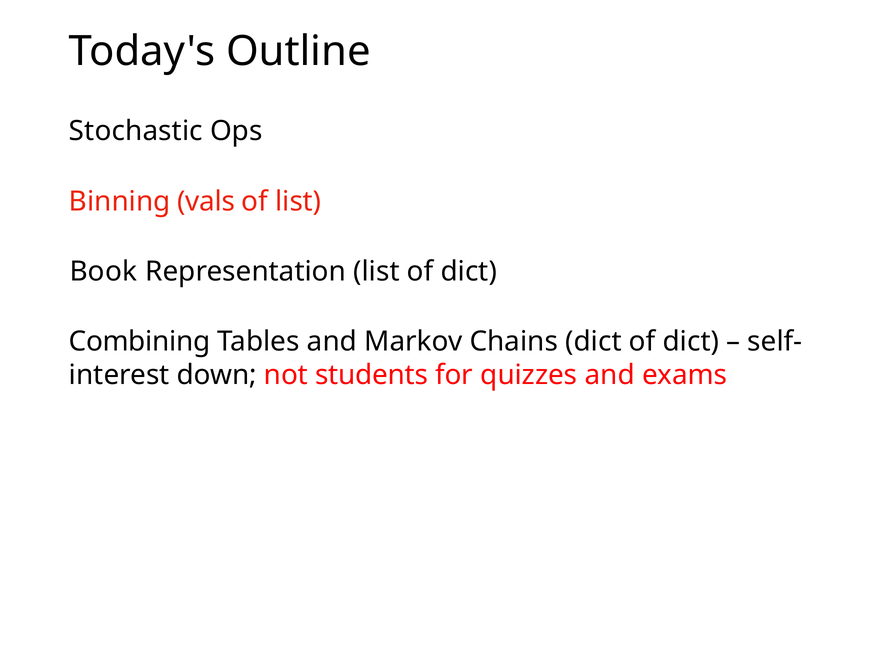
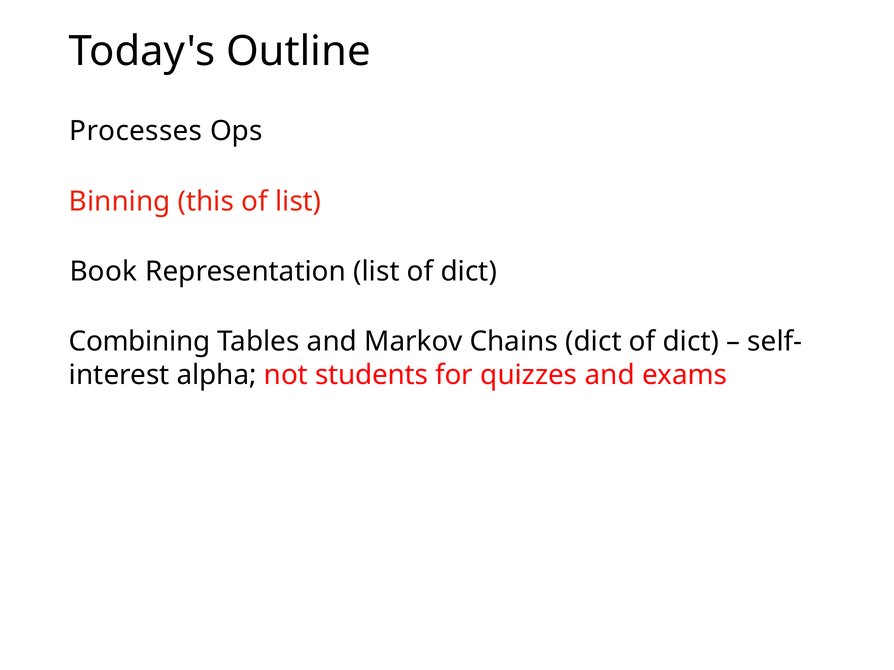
Stochastic: Stochastic -> Processes
vals: vals -> this
down: down -> alpha
